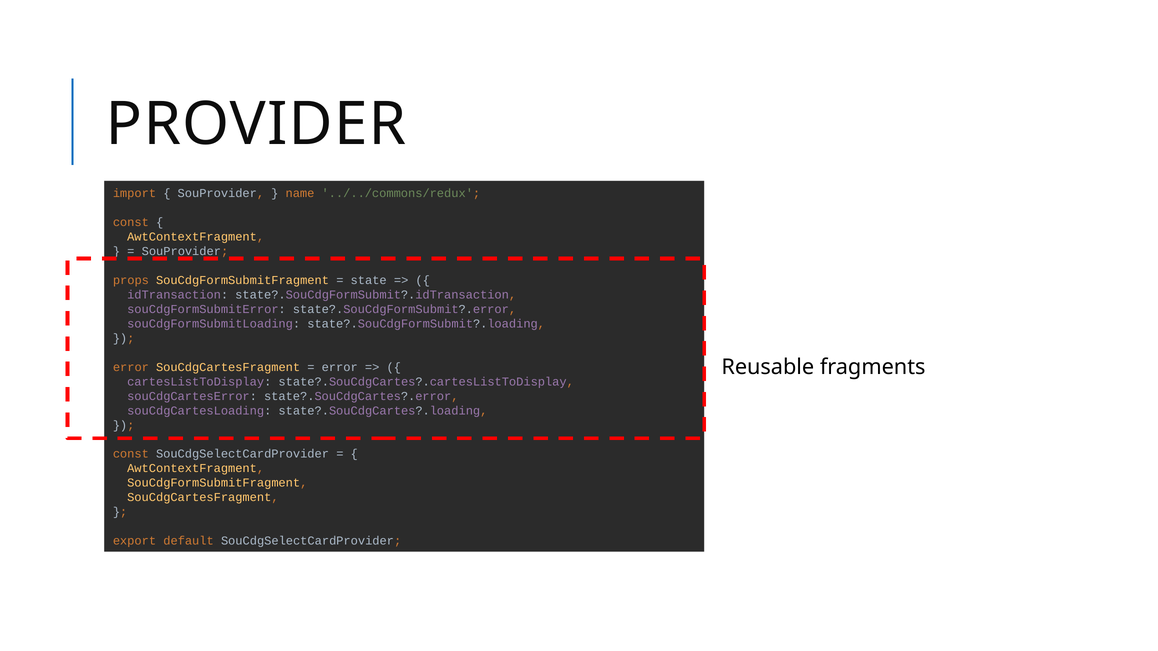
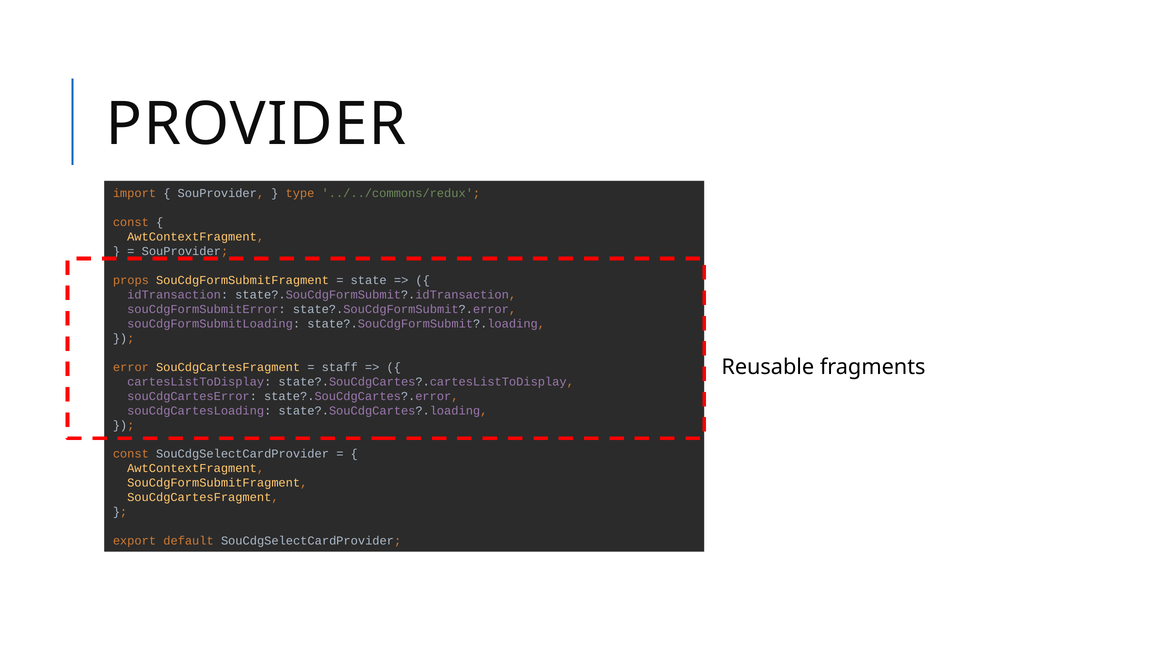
name: name -> type
error at (340, 367): error -> staff
